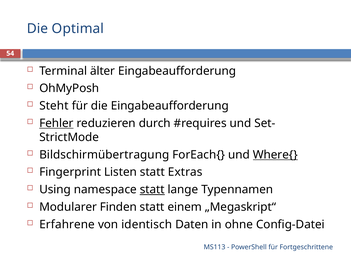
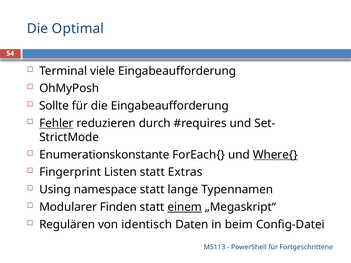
älter: älter -> viele
Steht: Steht -> Sollte
Bildschirmübertragung: Bildschirmübertragung -> Enumerationskonstante
statt at (152, 190) underline: present -> none
einem underline: none -> present
Erfahrene: Erfahrene -> Regulären
ohne: ohne -> beim
